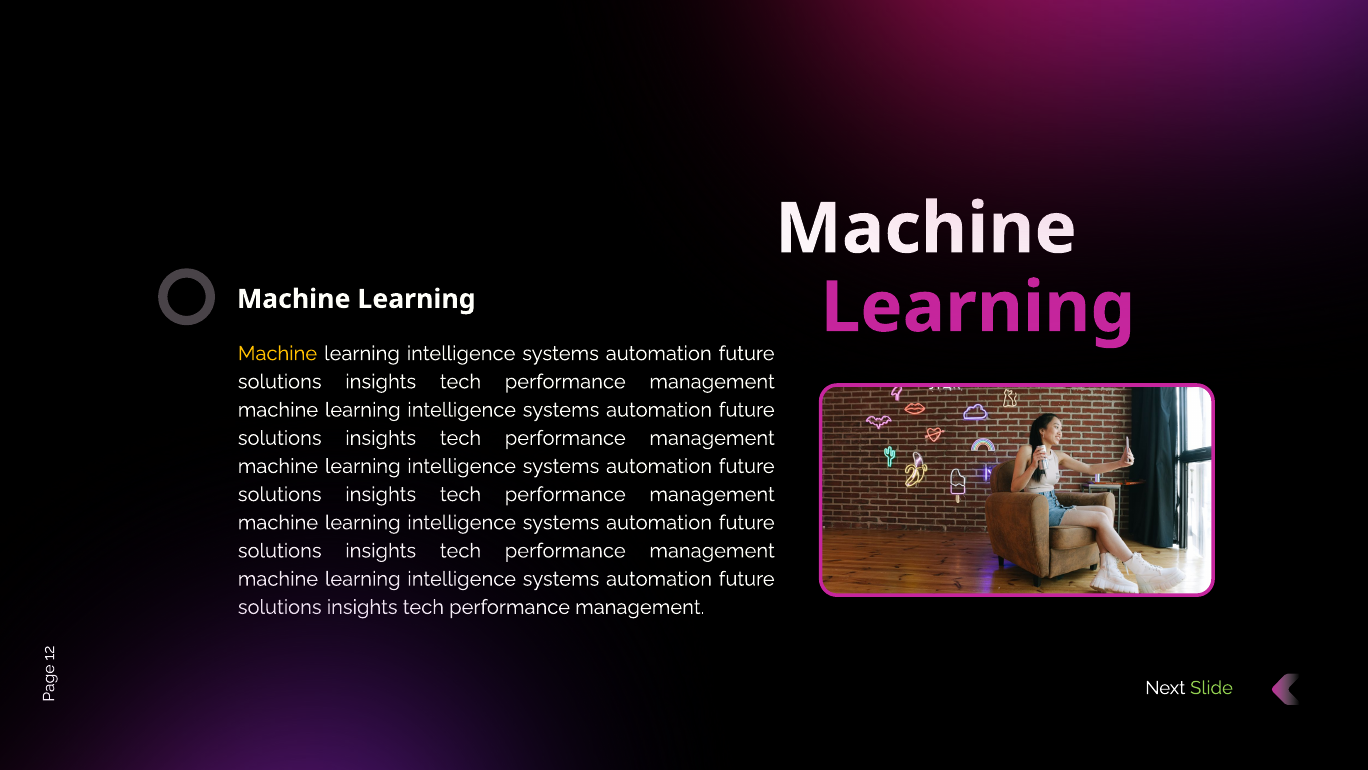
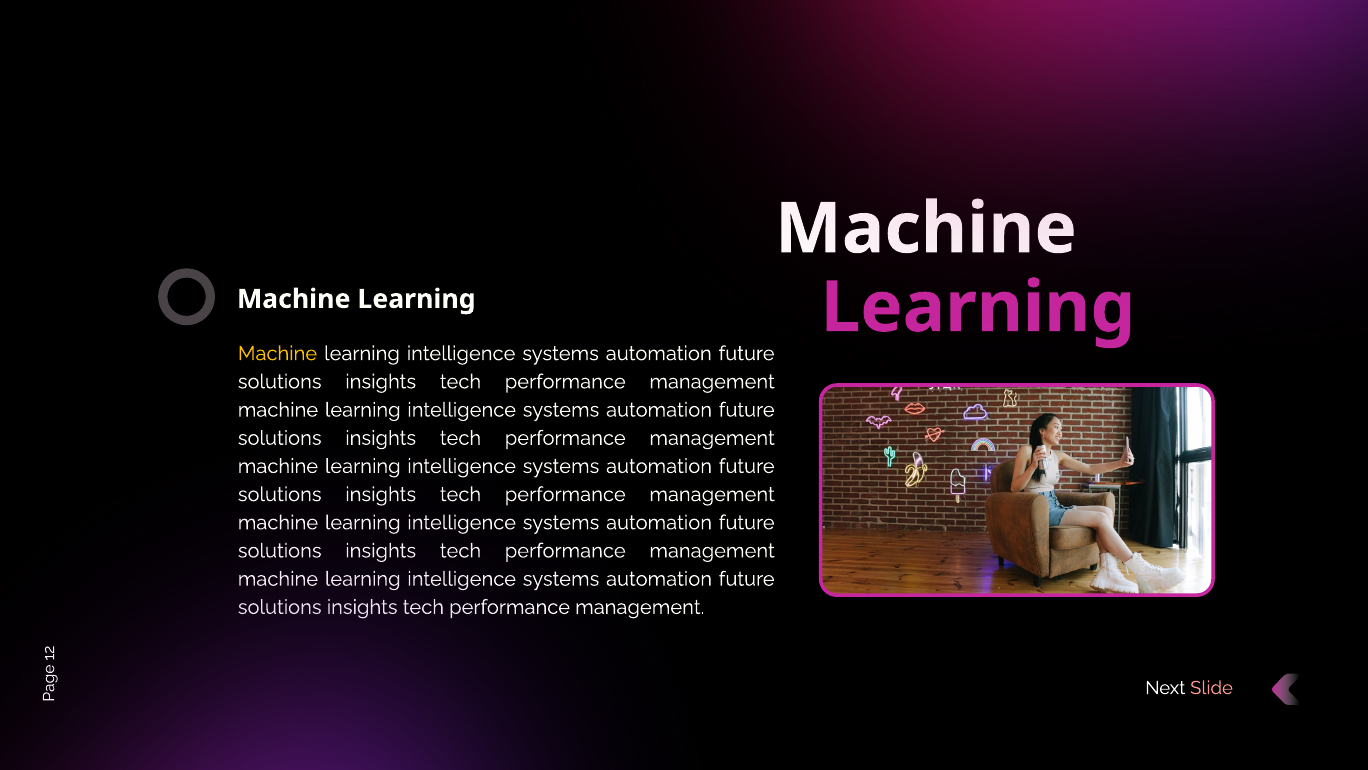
Slide colour: light green -> pink
